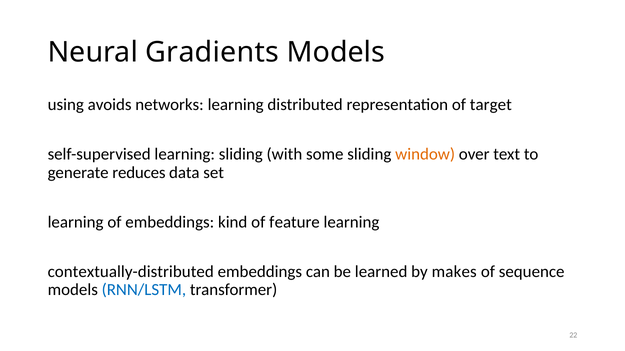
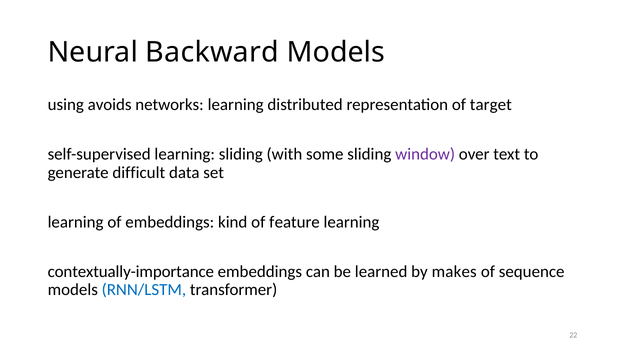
Gradients: Gradients -> Backward
window colour: orange -> purple
reduces: reduces -> difficult
contextually-distributed: contextually-distributed -> contextually-importance
